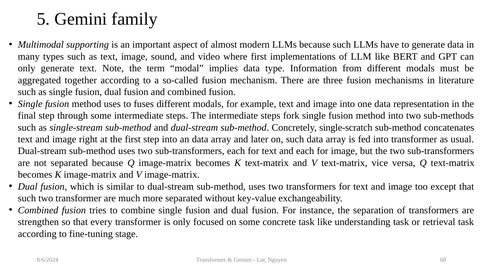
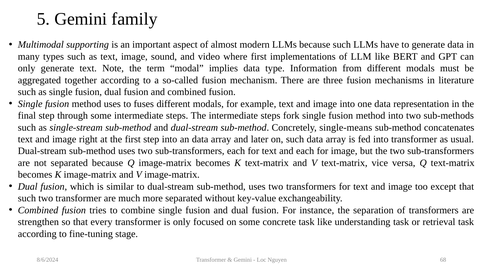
single-scratch: single-scratch -> single-means
